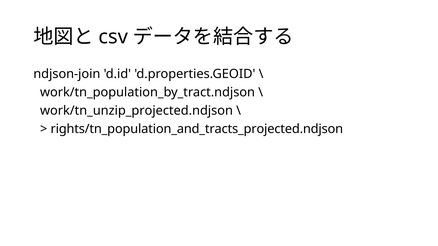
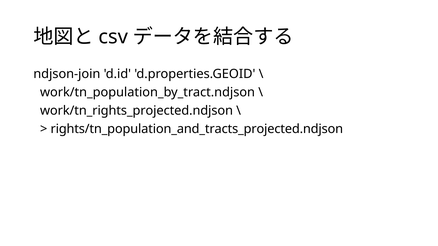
work/tn_unzip_projected.ndjson: work/tn_unzip_projected.ndjson -> work/tn_rights_projected.ndjson
